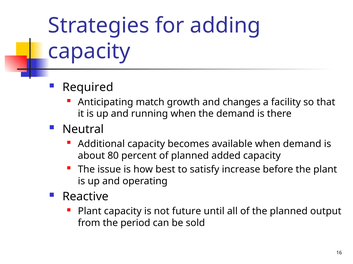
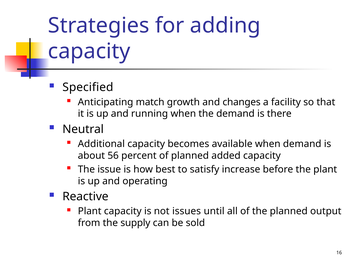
Required: Required -> Specified
80: 80 -> 56
future: future -> issues
period: period -> supply
